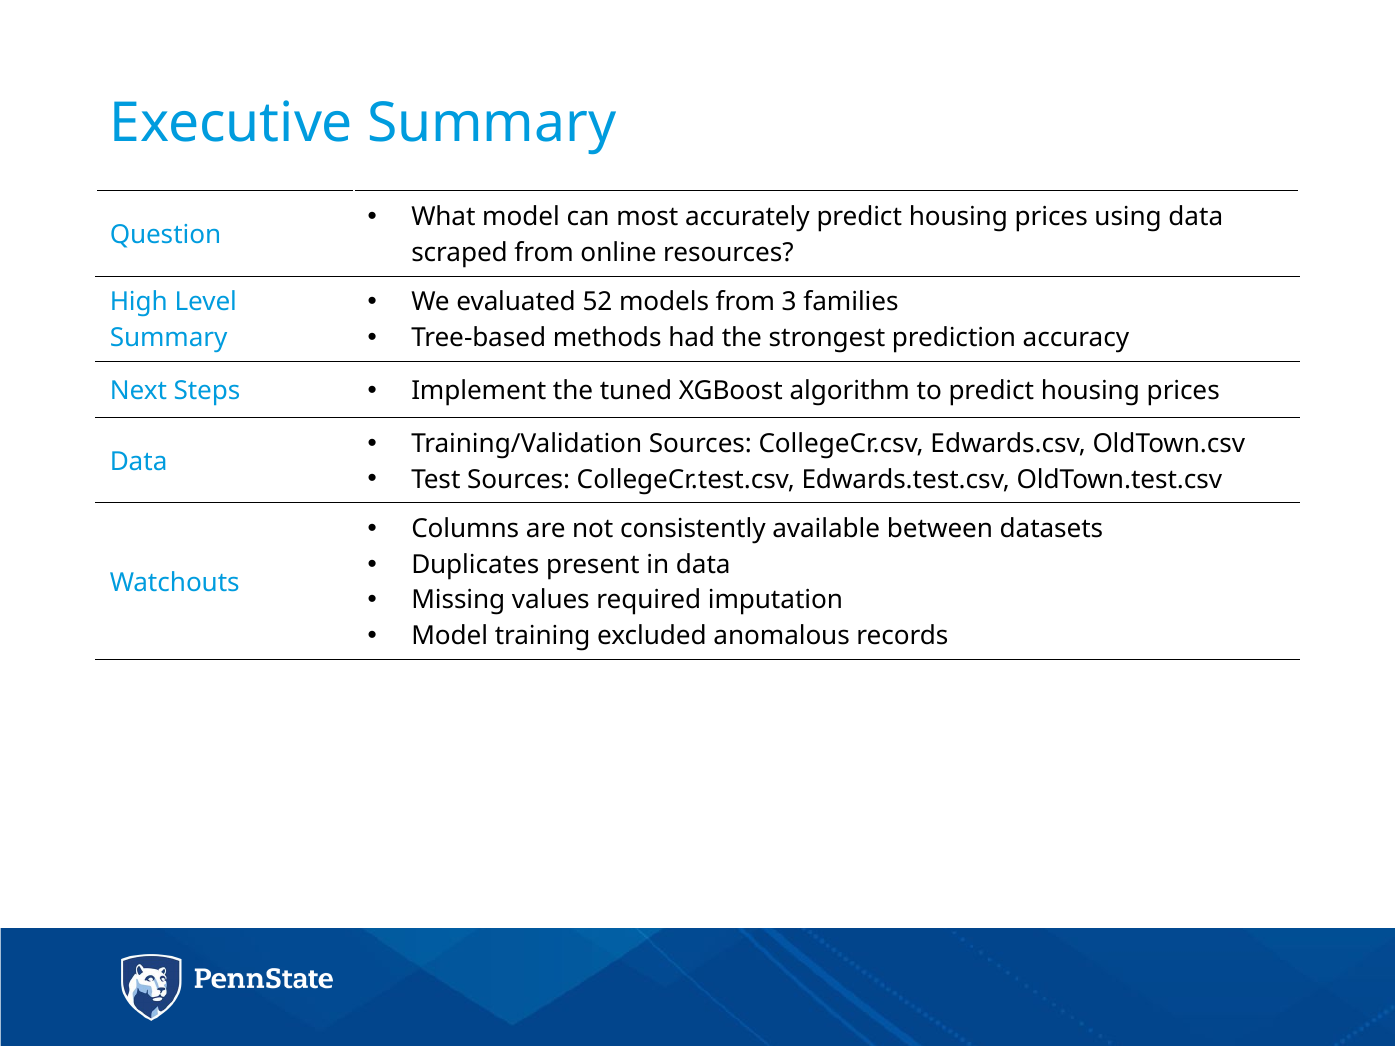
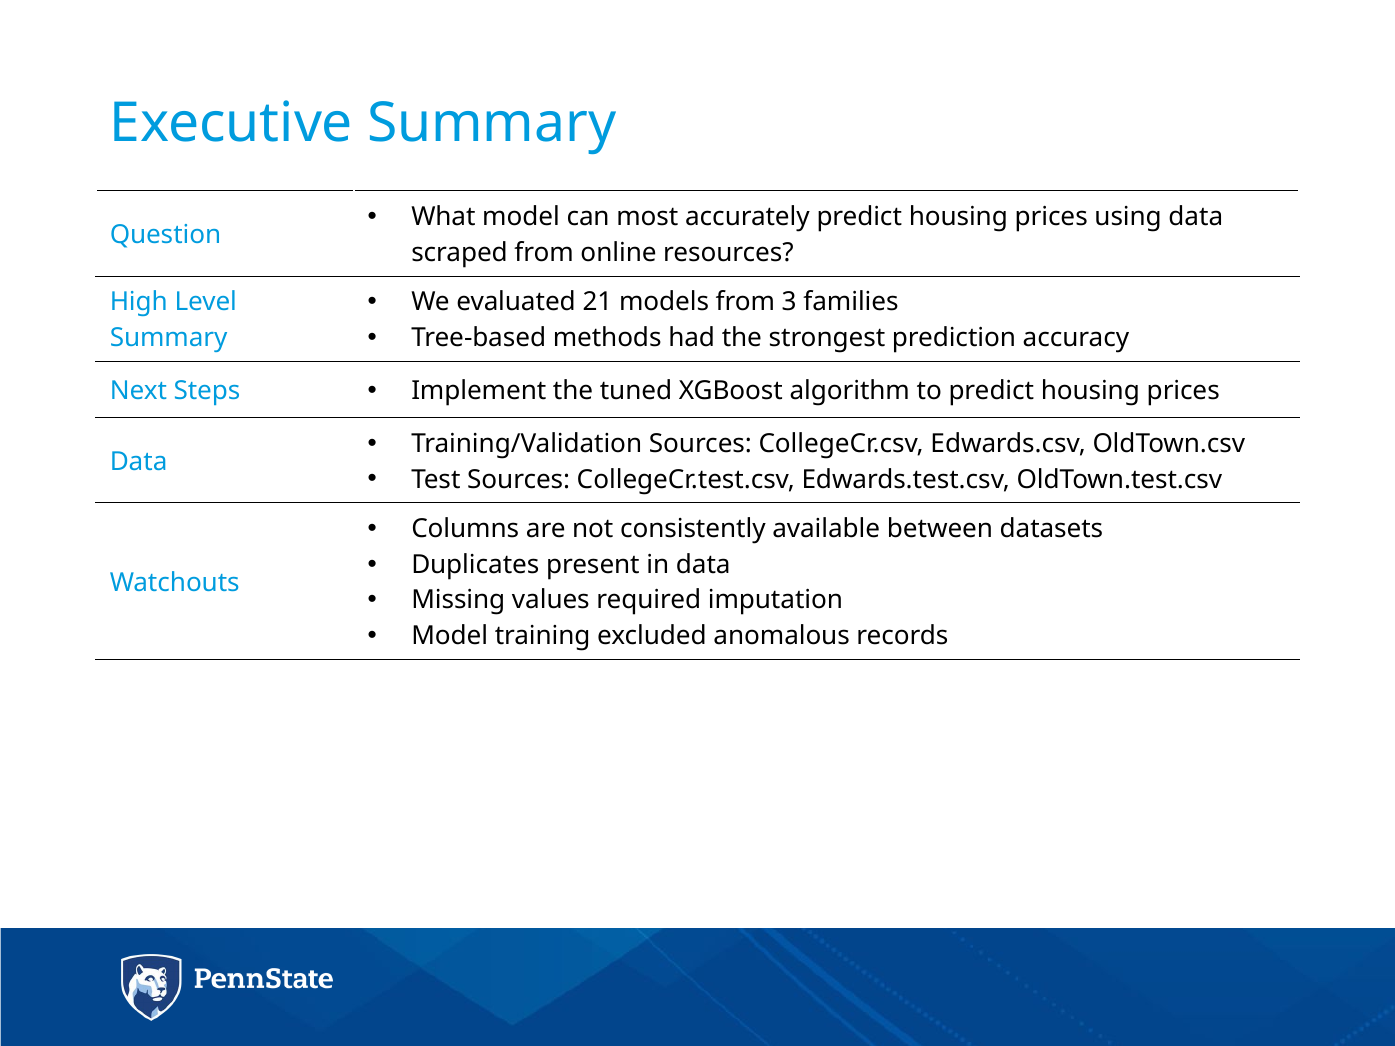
52: 52 -> 21
